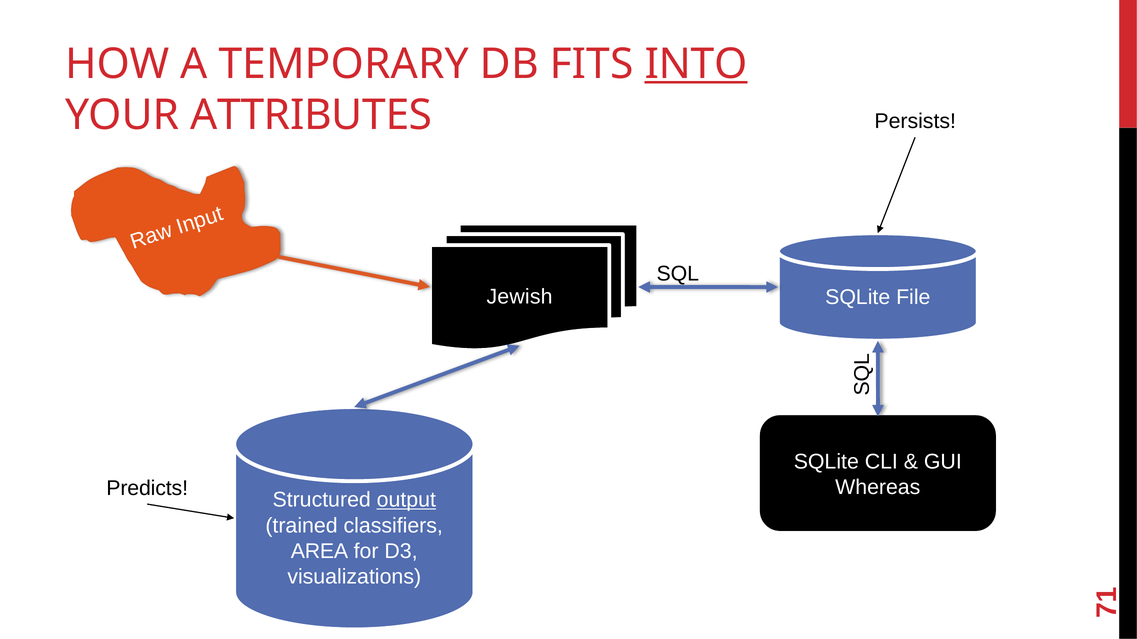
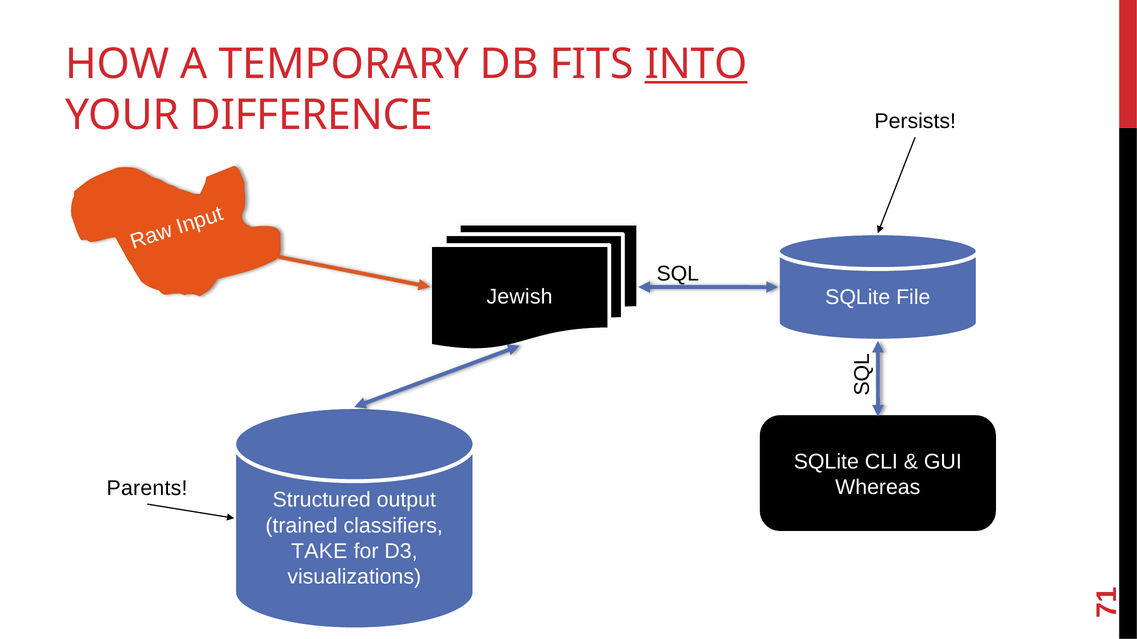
ATTRIBUTES: ATTRIBUTES -> DIFFERENCE
Predicts: Predicts -> Parents
output underline: present -> none
AREA: AREA -> TAKE
